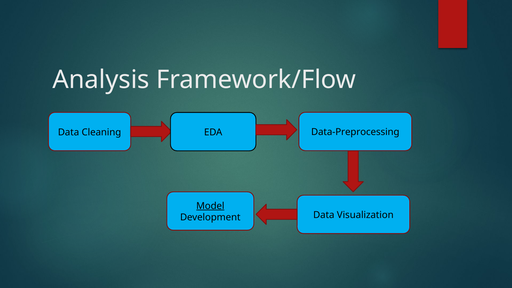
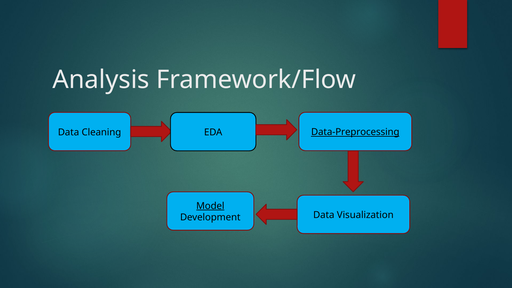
Data-Preprocessing underline: none -> present
